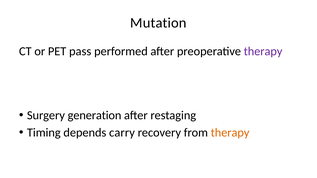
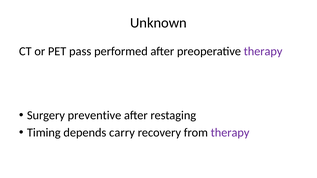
Mutation: Mutation -> Unknown
generation: generation -> preventive
therapy at (230, 133) colour: orange -> purple
